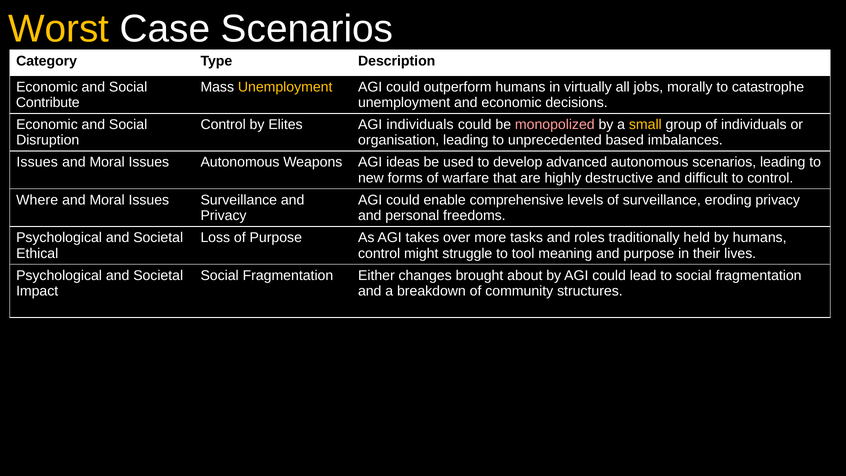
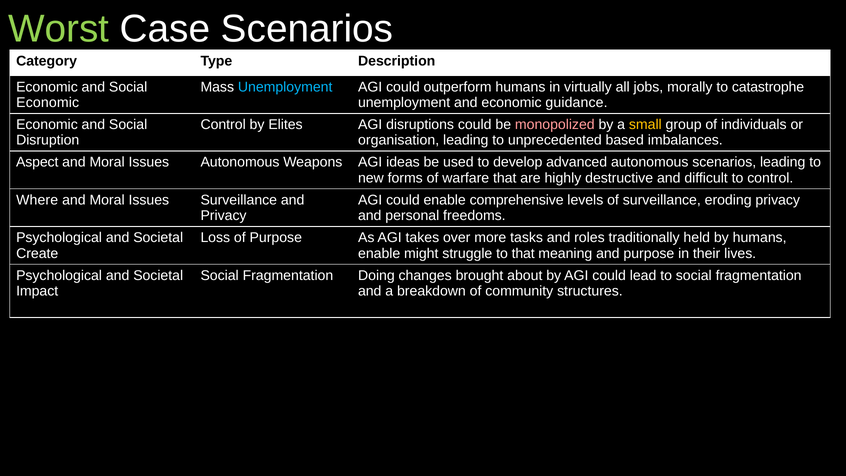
Worst colour: yellow -> light green
Unemployment at (285, 87) colour: yellow -> light blue
Contribute at (48, 103): Contribute -> Economic
decisions: decisions -> guidance
AGI individuals: individuals -> disruptions
Issues at (37, 162): Issues -> Aspect
Ethical: Ethical -> Create
control at (379, 253): control -> enable
to tool: tool -> that
Either: Either -> Doing
